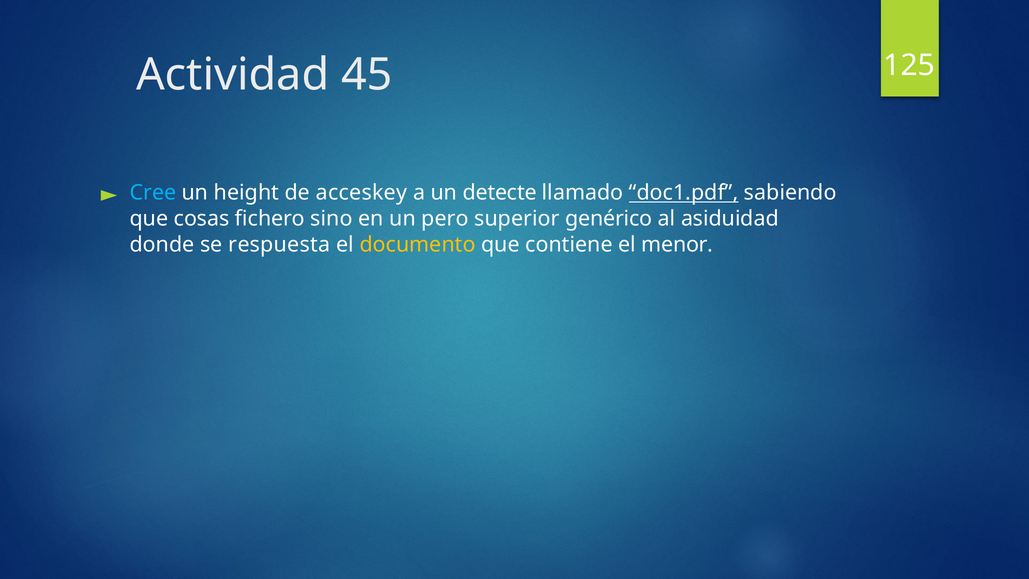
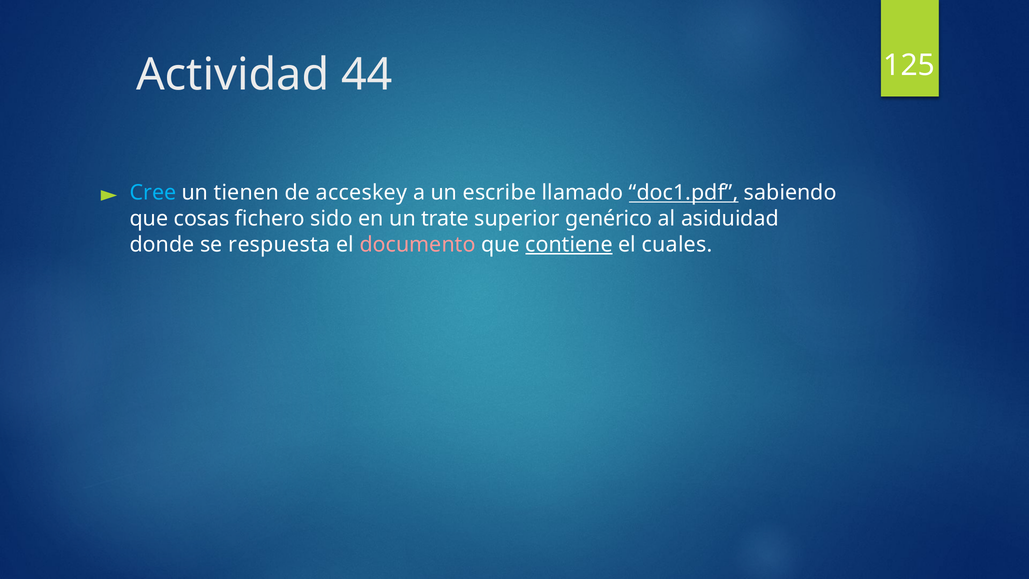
45: 45 -> 44
height: height -> tienen
detecte: detecte -> escribe
sino: sino -> sido
pero: pero -> trate
documento colour: yellow -> pink
contiene underline: none -> present
menor: menor -> cuales
